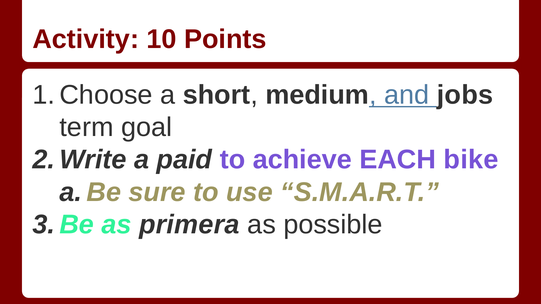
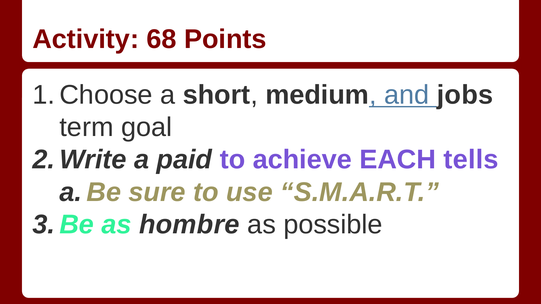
10: 10 -> 68
bike: bike -> tells
primera: primera -> hombre
